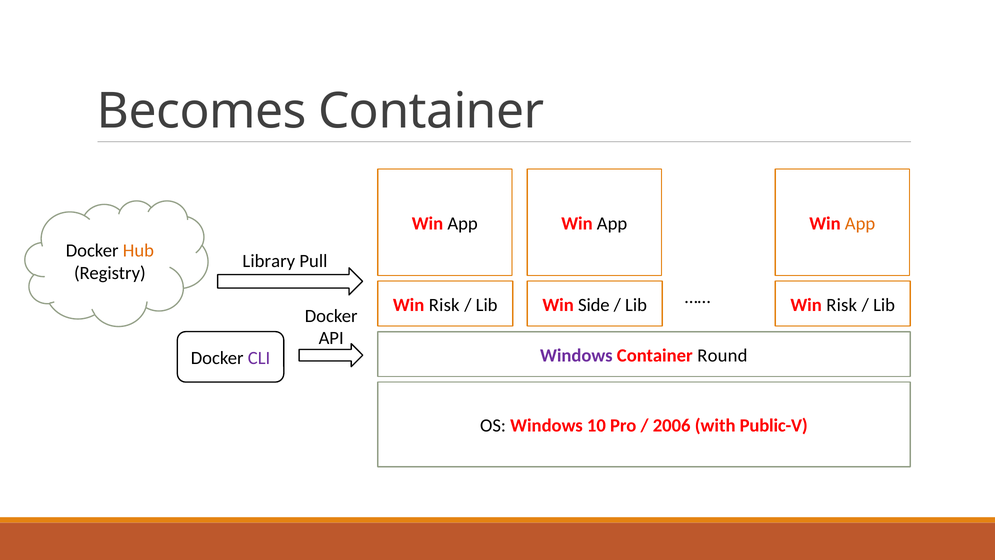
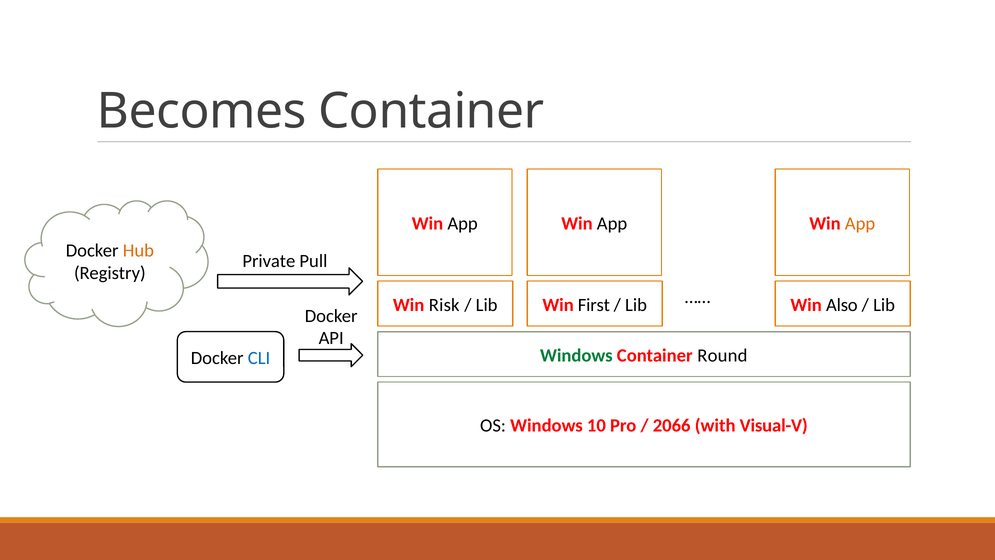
Library: Library -> Private
Side: Side -> First
Risk at (842, 305): Risk -> Also
Windows at (576, 355) colour: purple -> green
CLI colour: purple -> blue
2006: 2006 -> 2066
Public-V: Public-V -> Visual-V
